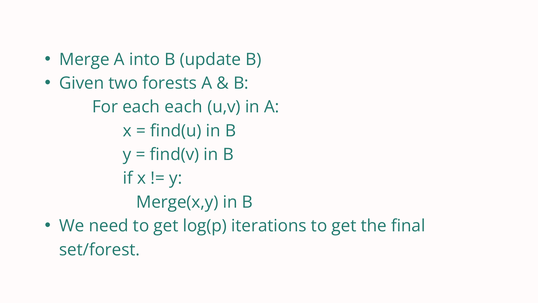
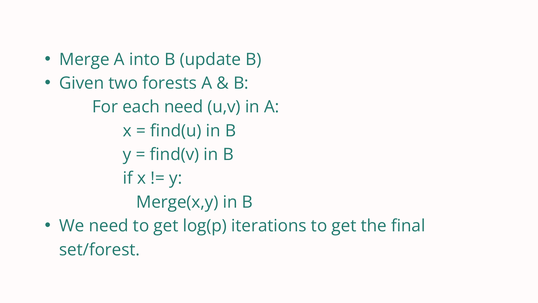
each each: each -> need
